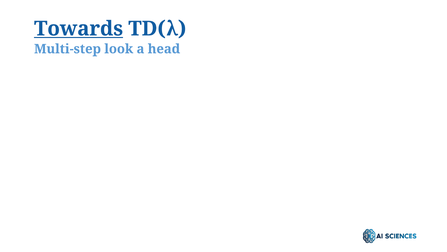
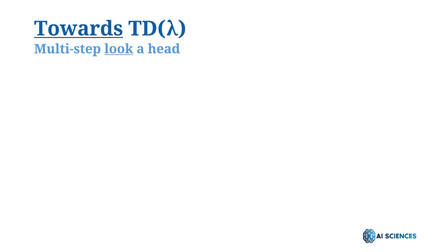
look underline: none -> present
